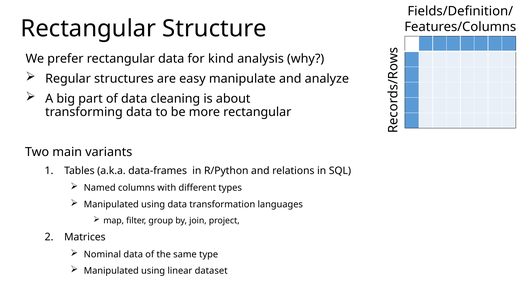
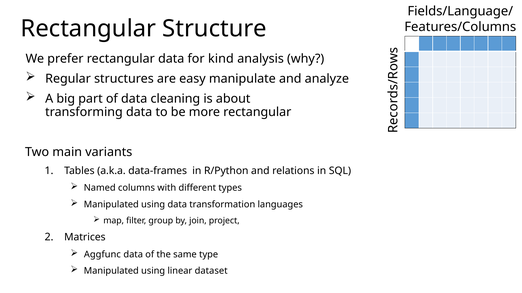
Fields/Definition/: Fields/Definition/ -> Fields/Language/
Nominal: Nominal -> Aggfunc
